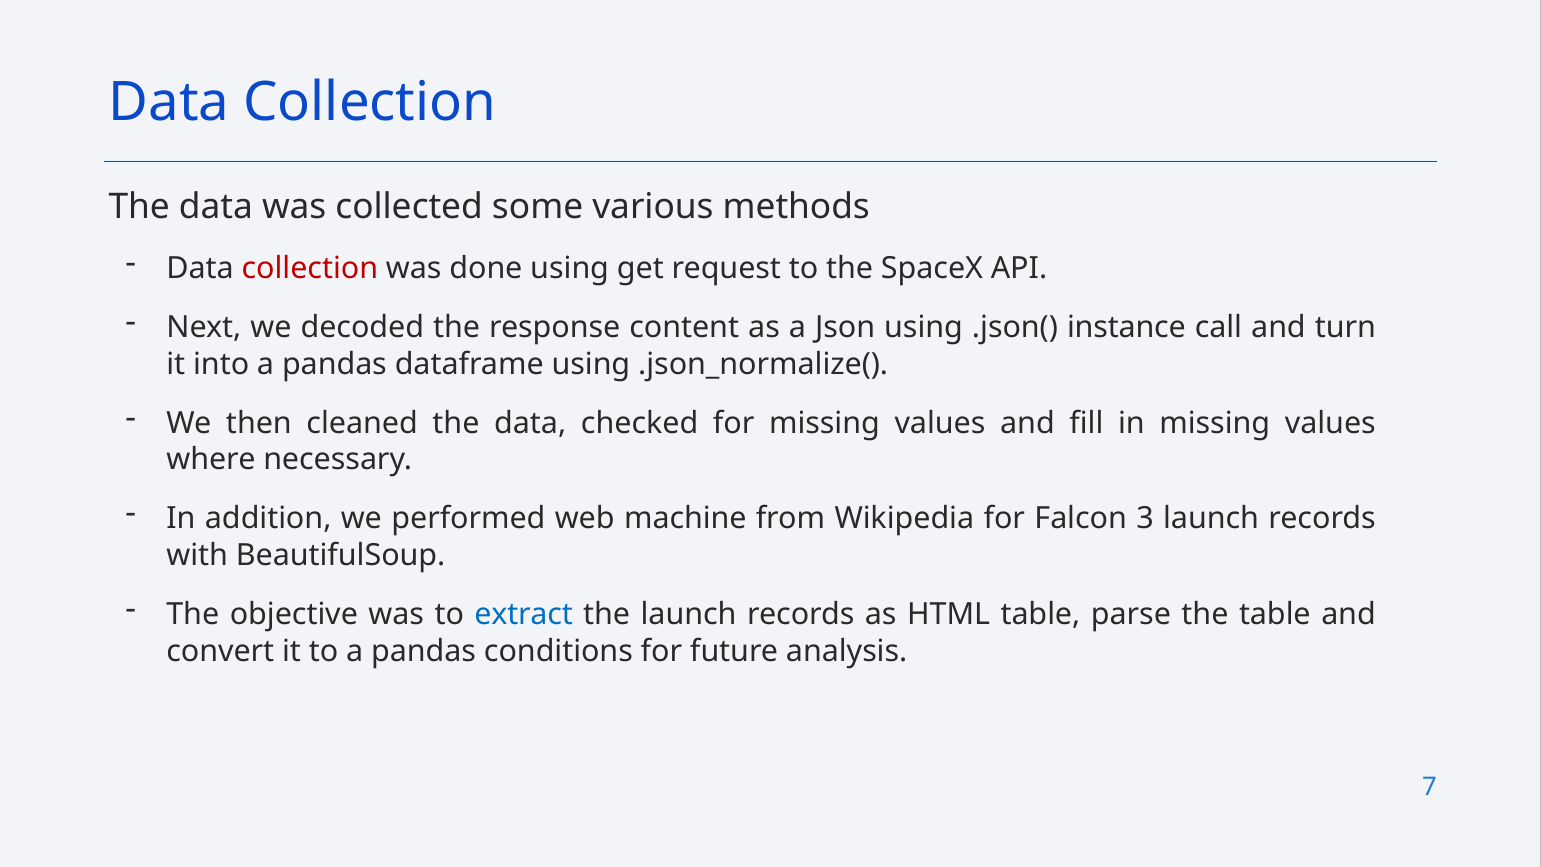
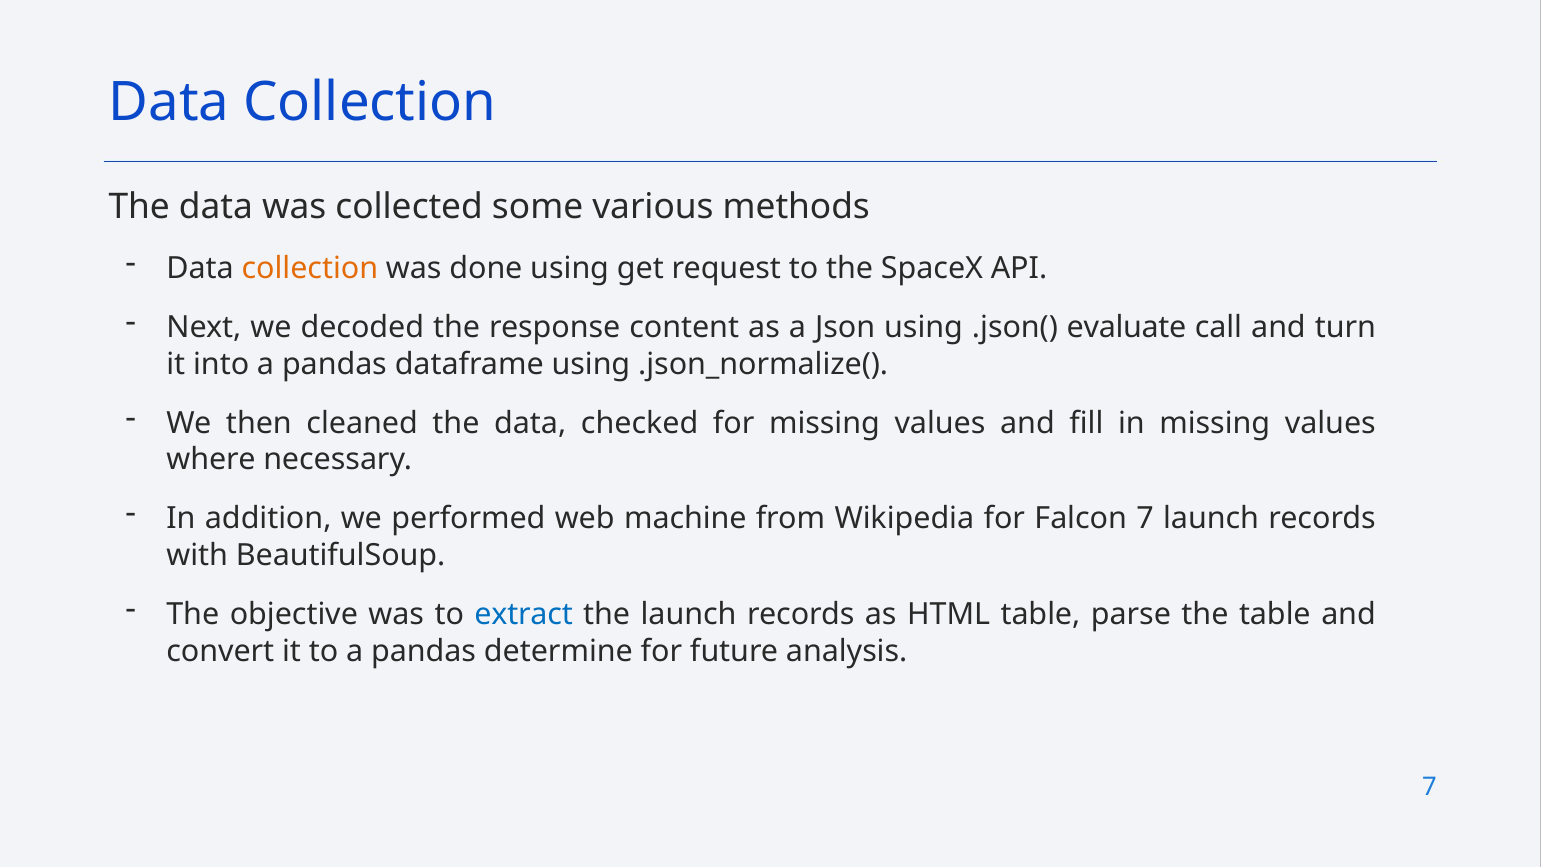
collection at (310, 268) colour: red -> orange
instance: instance -> evaluate
Falcon 3: 3 -> 7
conditions: conditions -> determine
